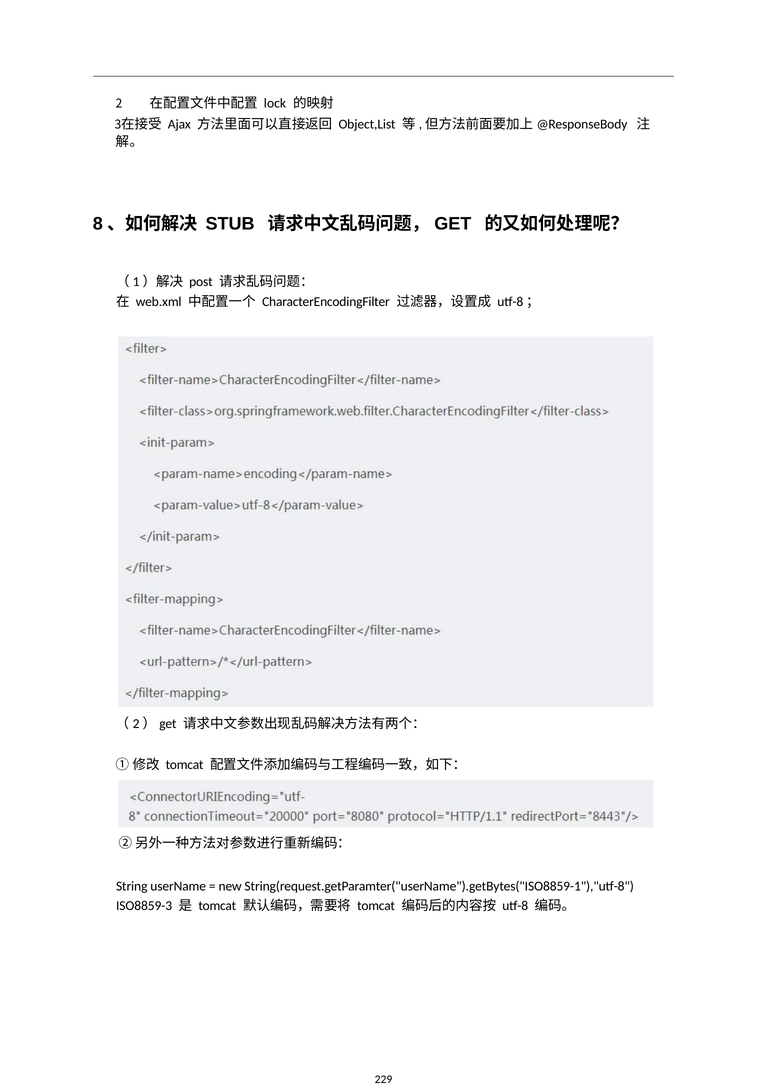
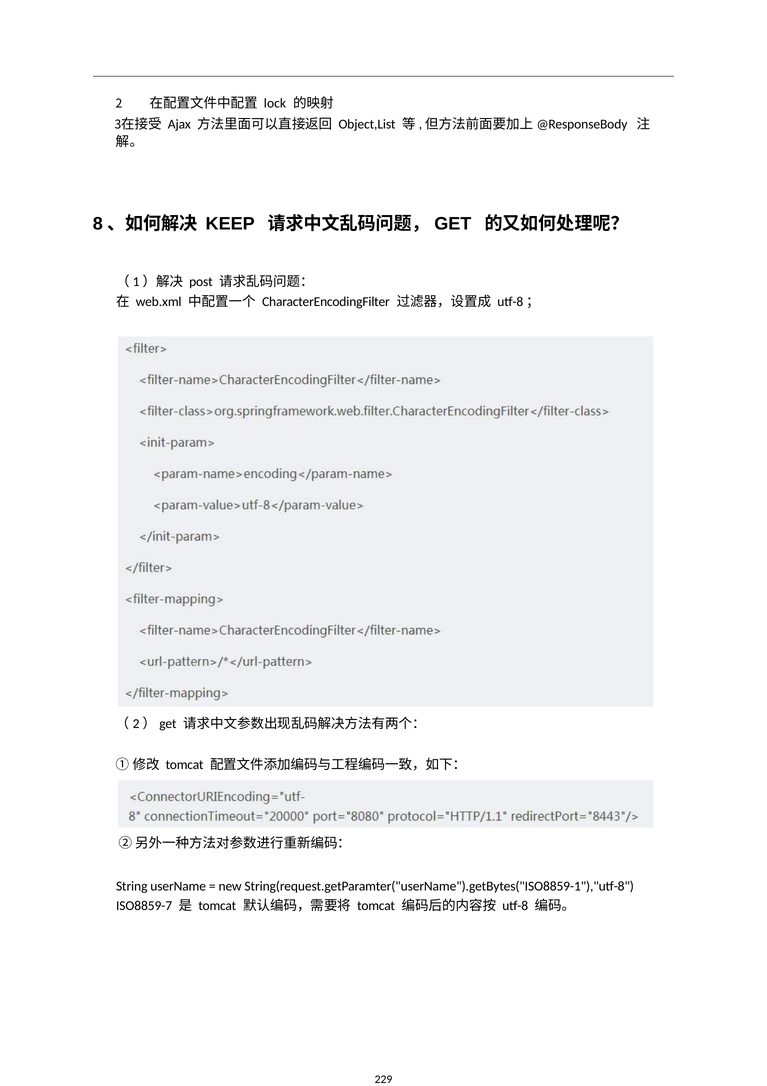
STUB: STUB -> KEEP
ISO8859-3: ISO8859-3 -> ISO8859-7
